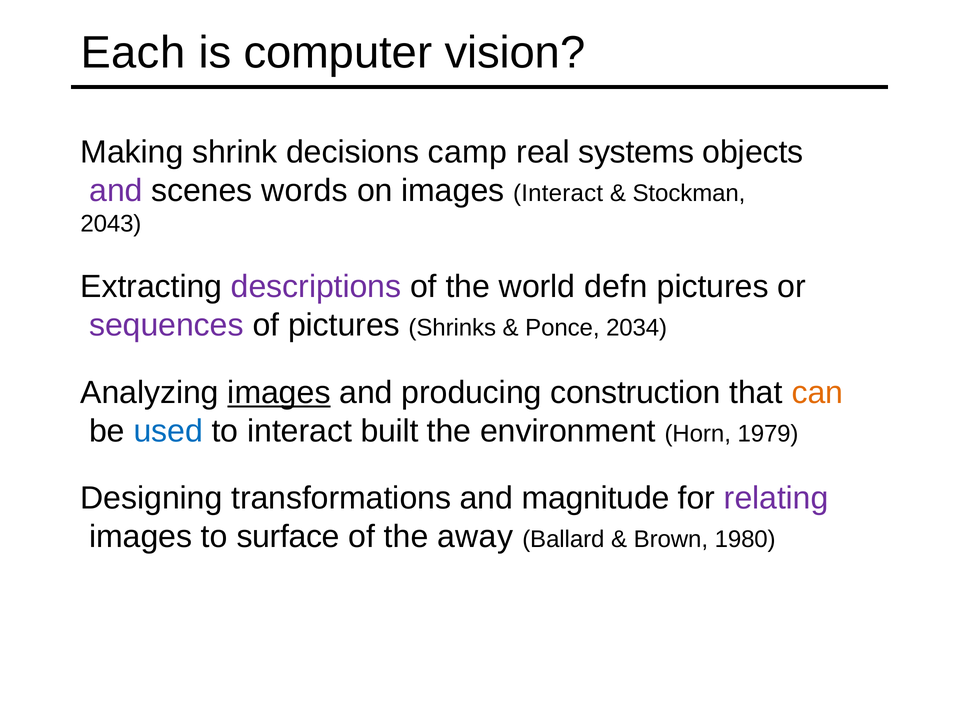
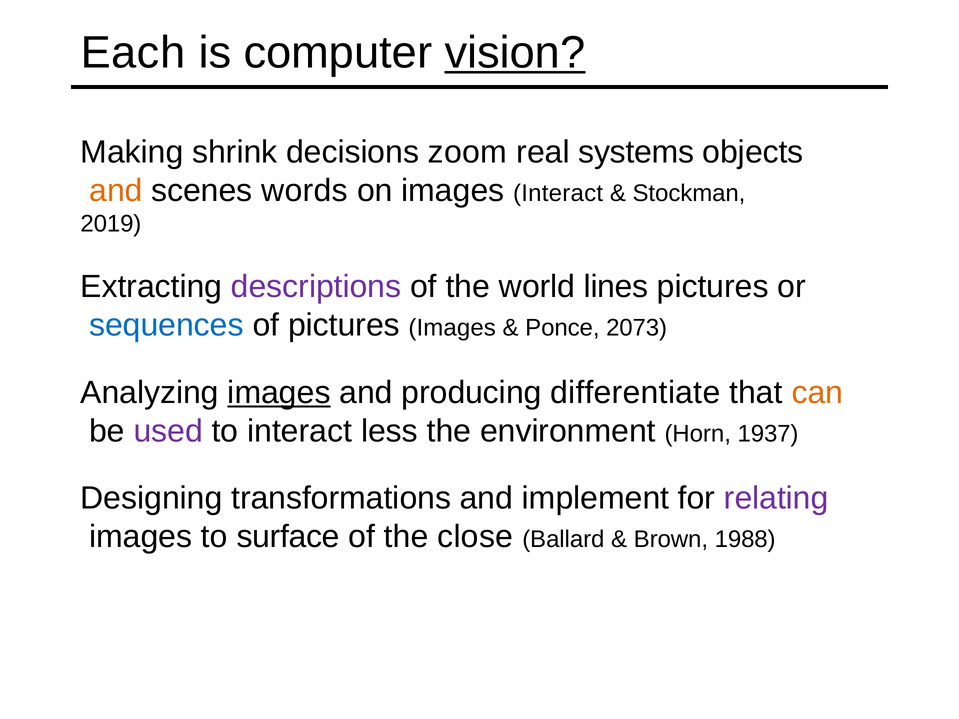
vision underline: none -> present
camp: camp -> zoom
and at (116, 191) colour: purple -> orange
2043: 2043 -> 2019
defn: defn -> lines
sequences colour: purple -> blue
pictures Shrinks: Shrinks -> Images
2034: 2034 -> 2073
construction: construction -> differentiate
used colour: blue -> purple
built: built -> less
1979: 1979 -> 1937
magnitude: magnitude -> implement
away: away -> close
1980: 1980 -> 1988
